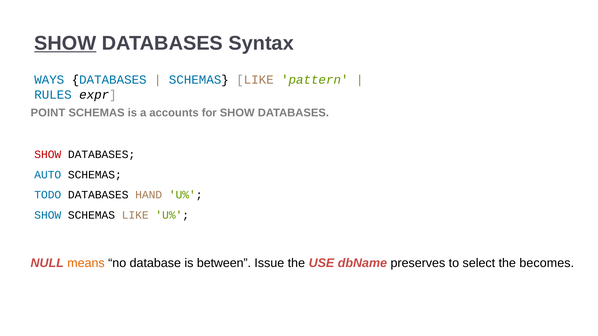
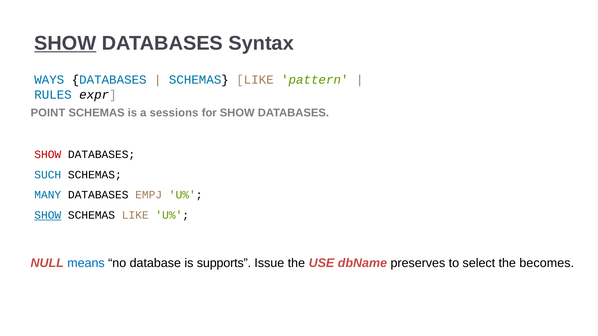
accounts: accounts -> sessions
AUTO: AUTO -> SUCH
TODO: TODO -> MANY
HAND: HAND -> EMPJ
SHOW at (48, 215) underline: none -> present
means colour: orange -> blue
between: between -> supports
